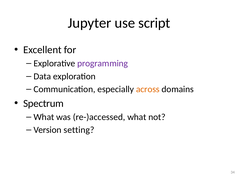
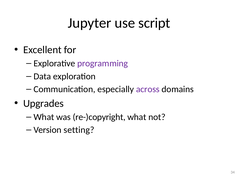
across colour: orange -> purple
Spectrum: Spectrum -> Upgrades
re-)accessed: re-)accessed -> re-)copyright
